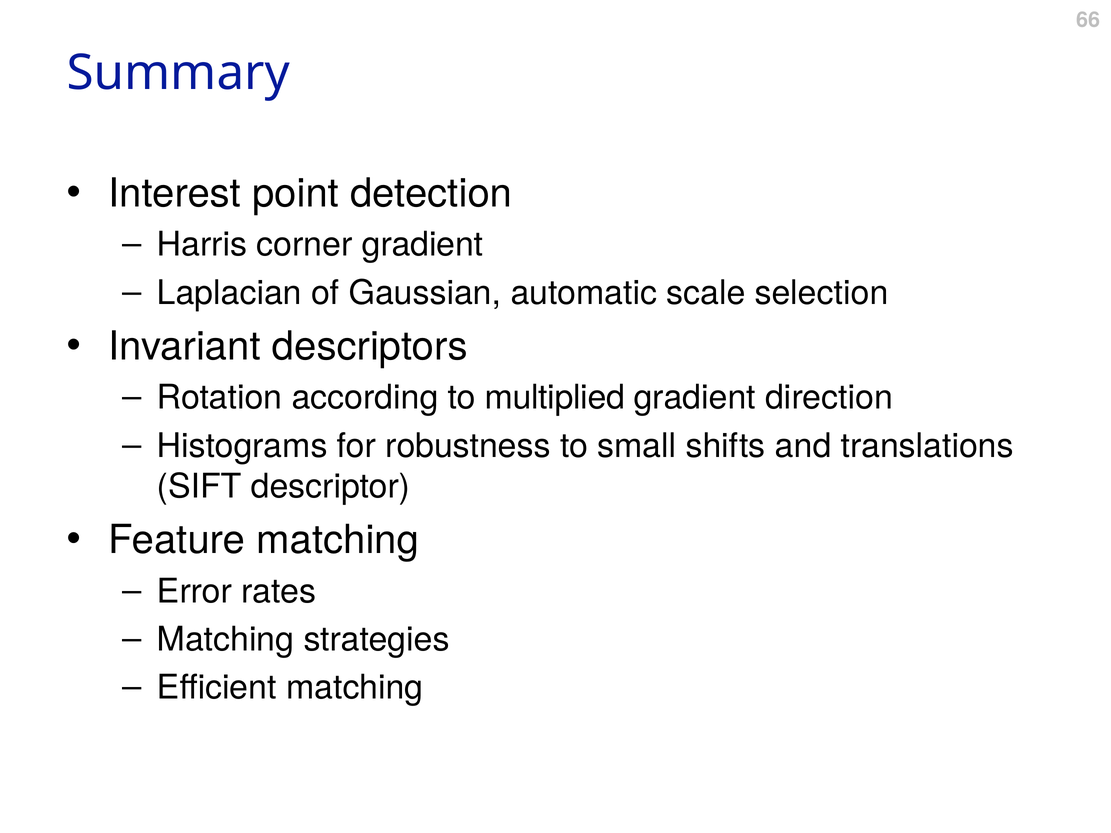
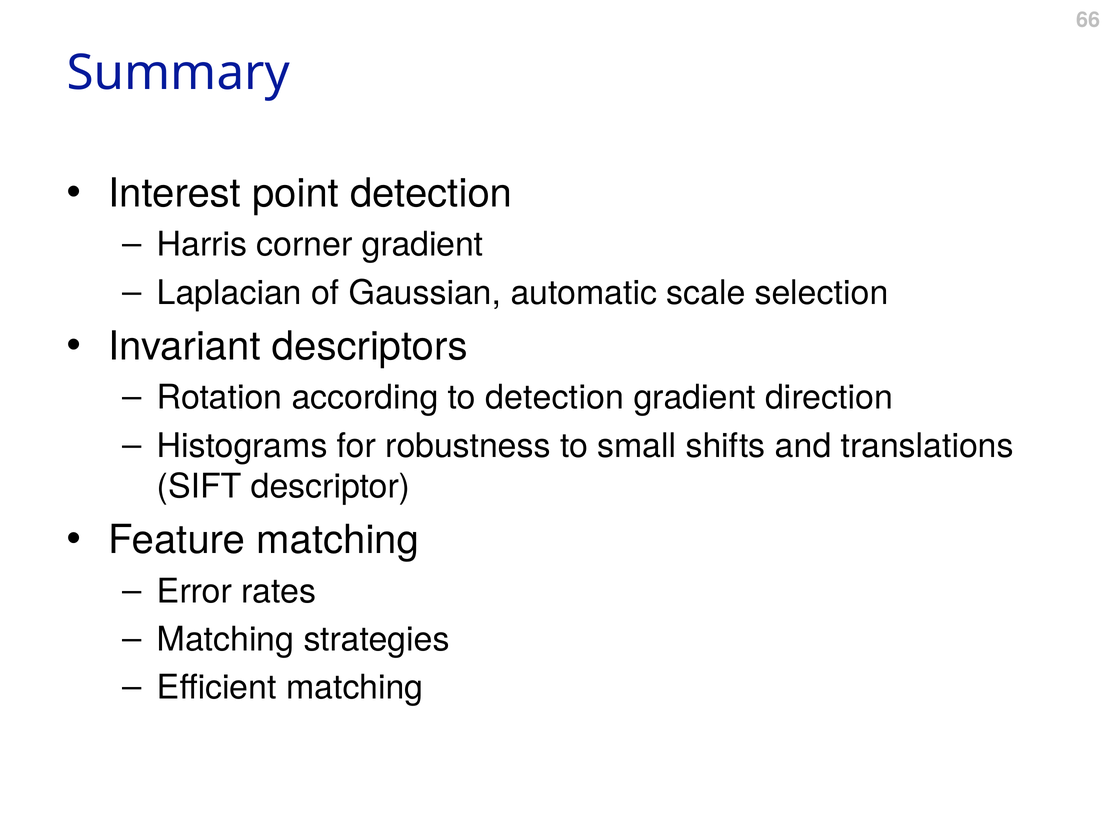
to multiplied: multiplied -> detection
